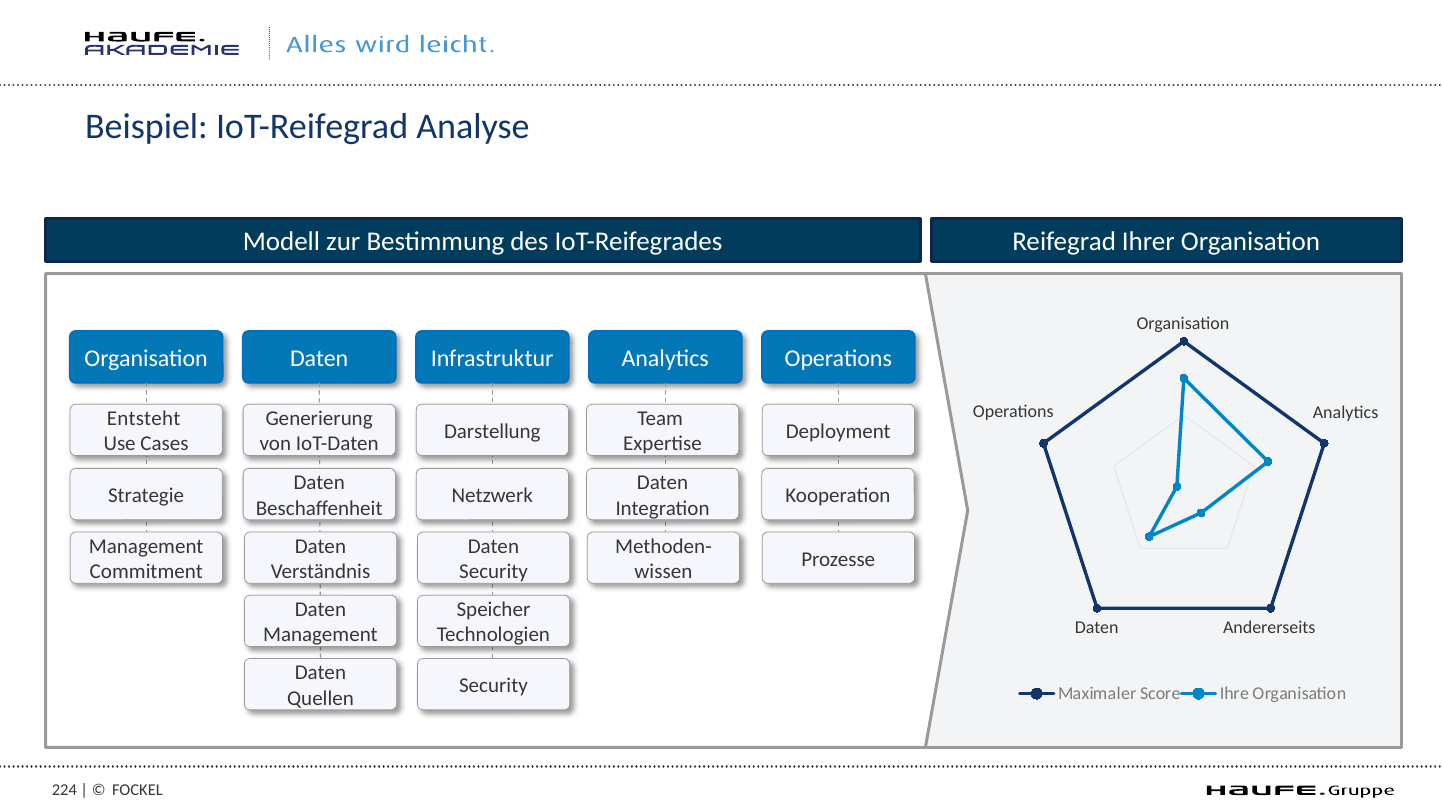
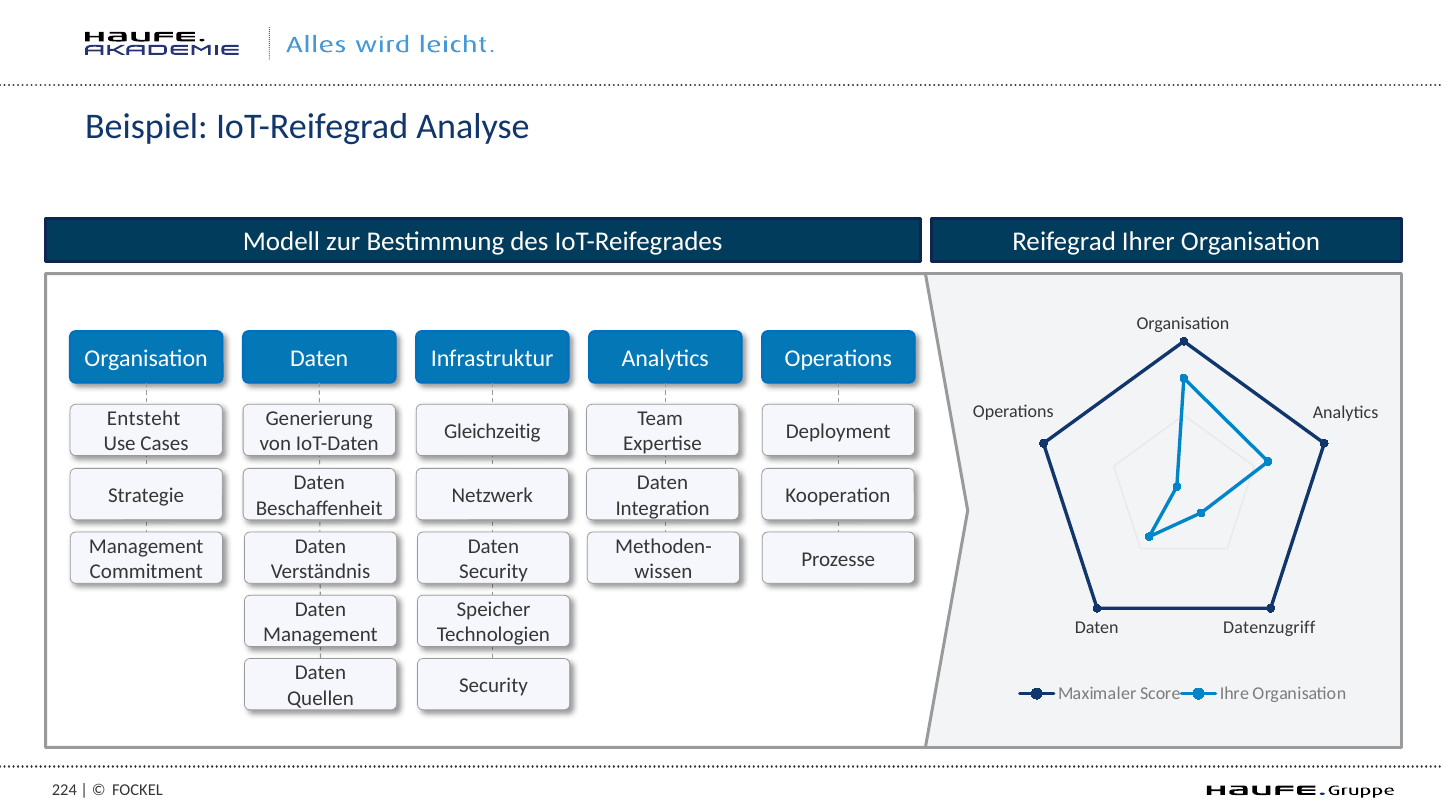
Darstellung: Darstellung -> Gleichzeitig
Andererseits: Andererseits -> Datenzugriff
